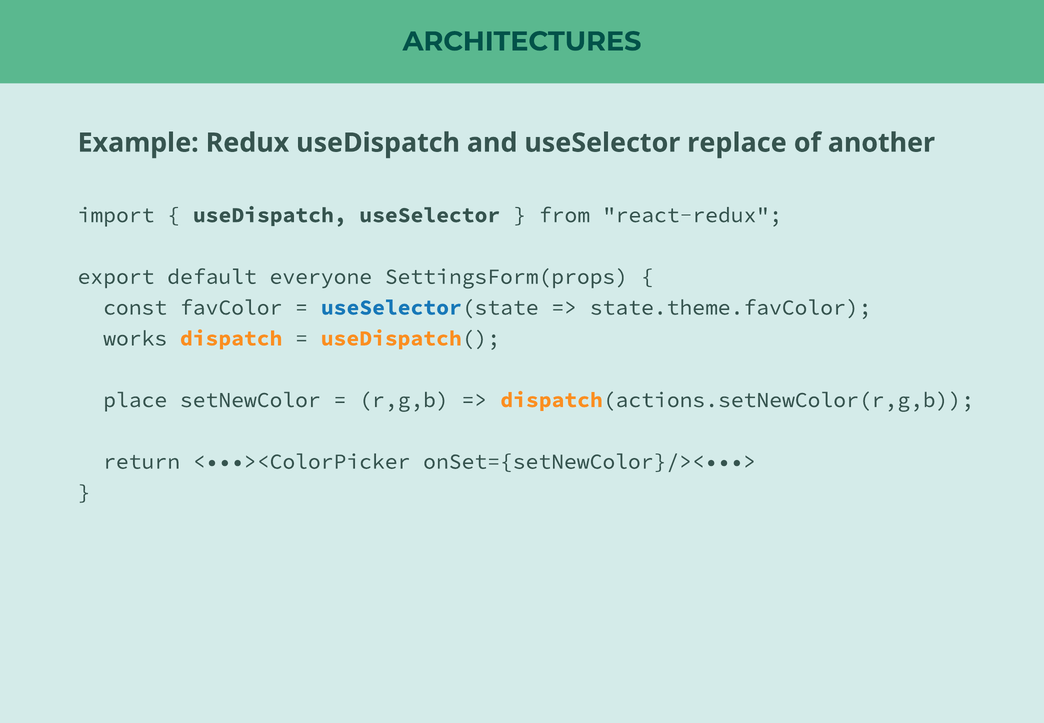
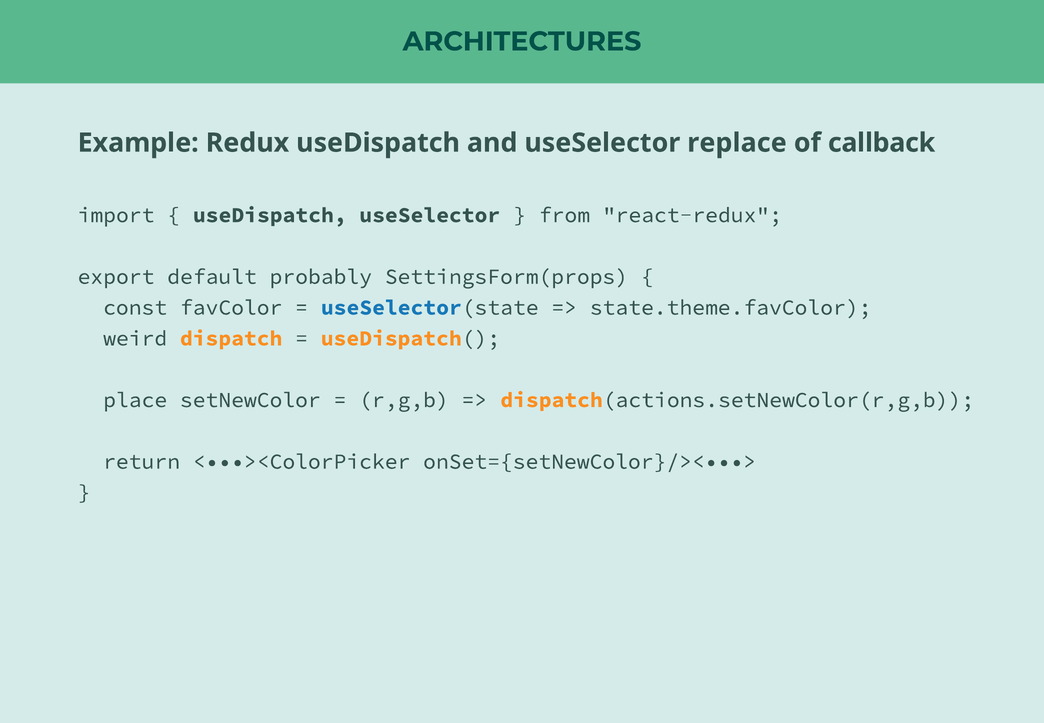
another: another -> callback
everyone: everyone -> probably
works: works -> weird
